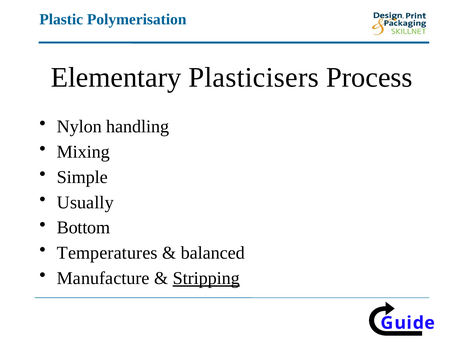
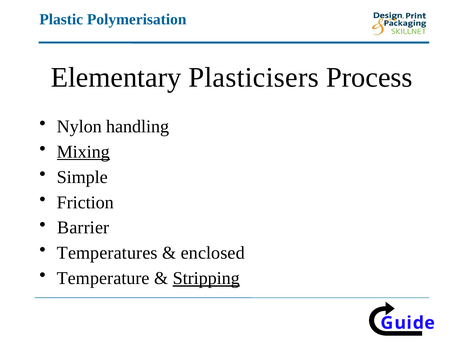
Mixing underline: none -> present
Usually: Usually -> Friction
Bottom: Bottom -> Barrier
balanced: balanced -> enclosed
Manufacture: Manufacture -> Temperature
